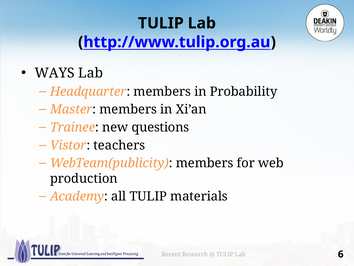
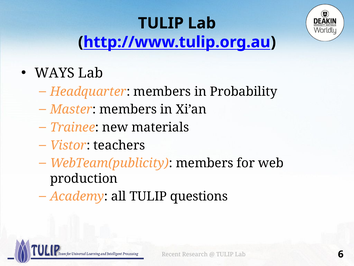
questions: questions -> materials
materials: materials -> questions
